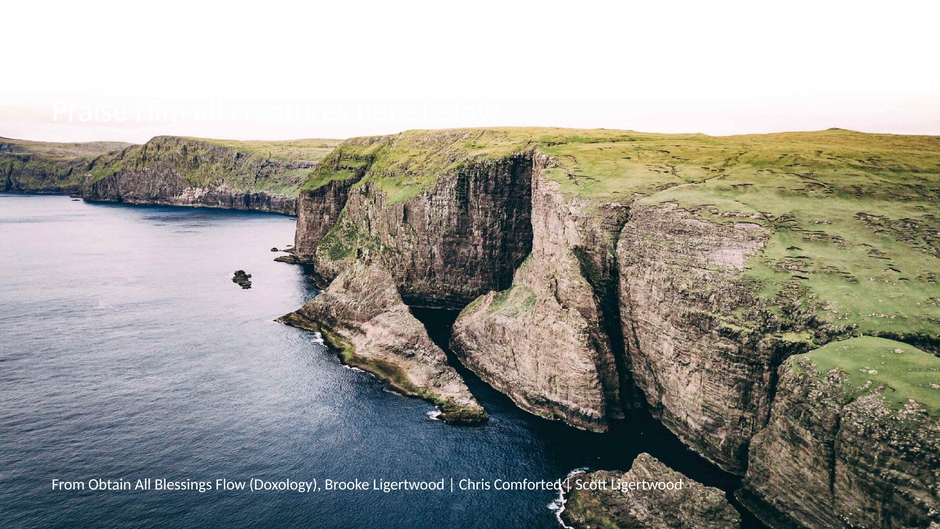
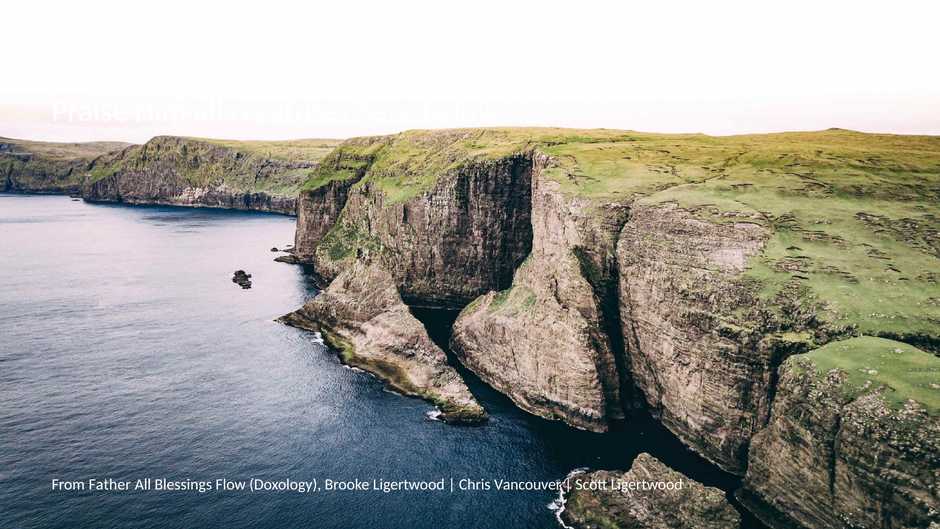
Obtain: Obtain -> Father
Comforted: Comforted -> Vancouver
